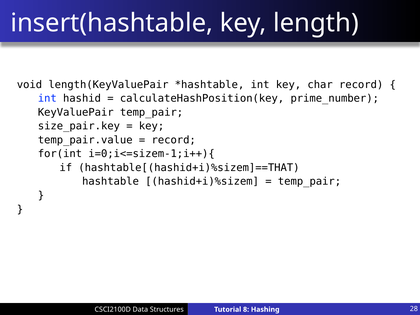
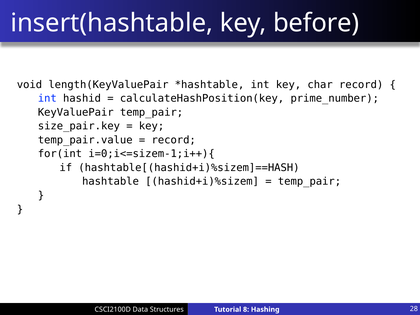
length: length -> before
hashtable[(hashid+i)%sizem]==THAT: hashtable[(hashid+i)%sizem]==THAT -> hashtable[(hashid+i)%sizem]==HASH
